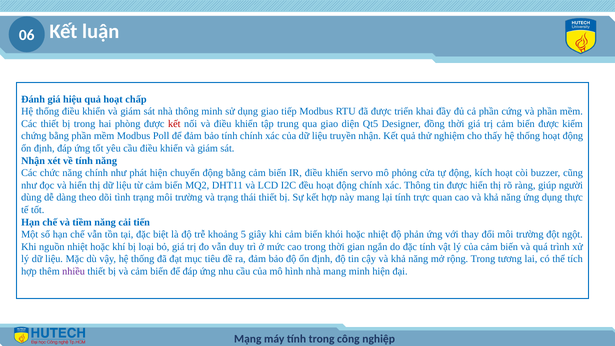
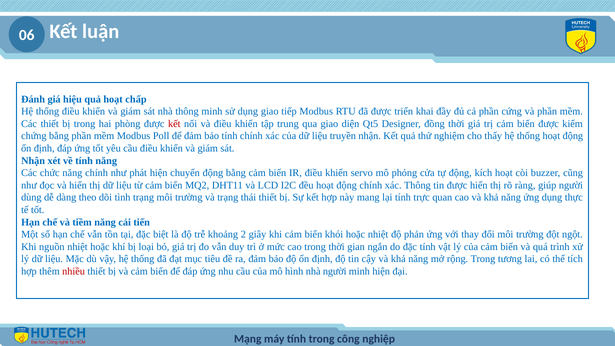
5: 5 -> 2
nhiều colour: purple -> red
nhà mang: mang -> người
